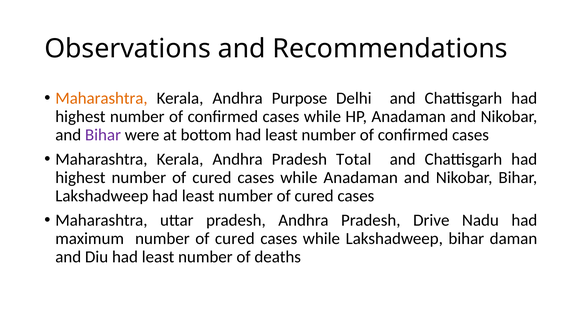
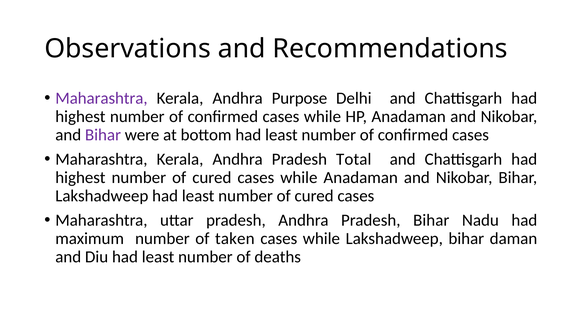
Maharashtra at (101, 98) colour: orange -> purple
Pradesh Drive: Drive -> Bihar
maximum number of cured: cured -> taken
